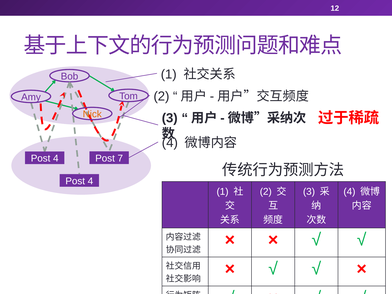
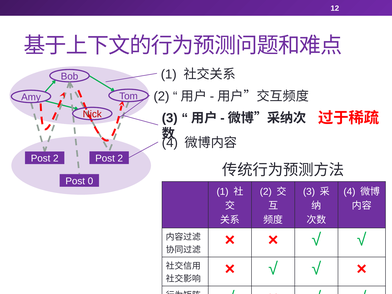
Nick colour: orange -> red
7 at (120, 158): 7 -> 2
4 at (56, 158): 4 -> 2
4 at (90, 181): 4 -> 0
